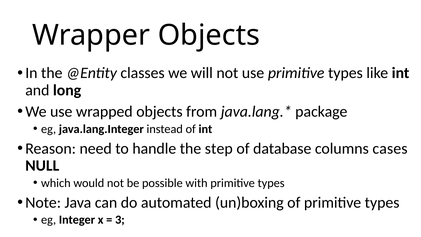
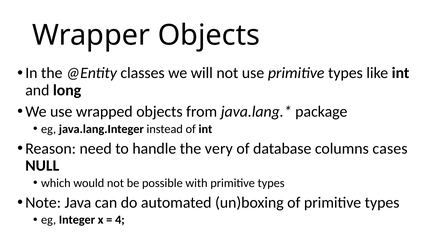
step: step -> very
3: 3 -> 4
